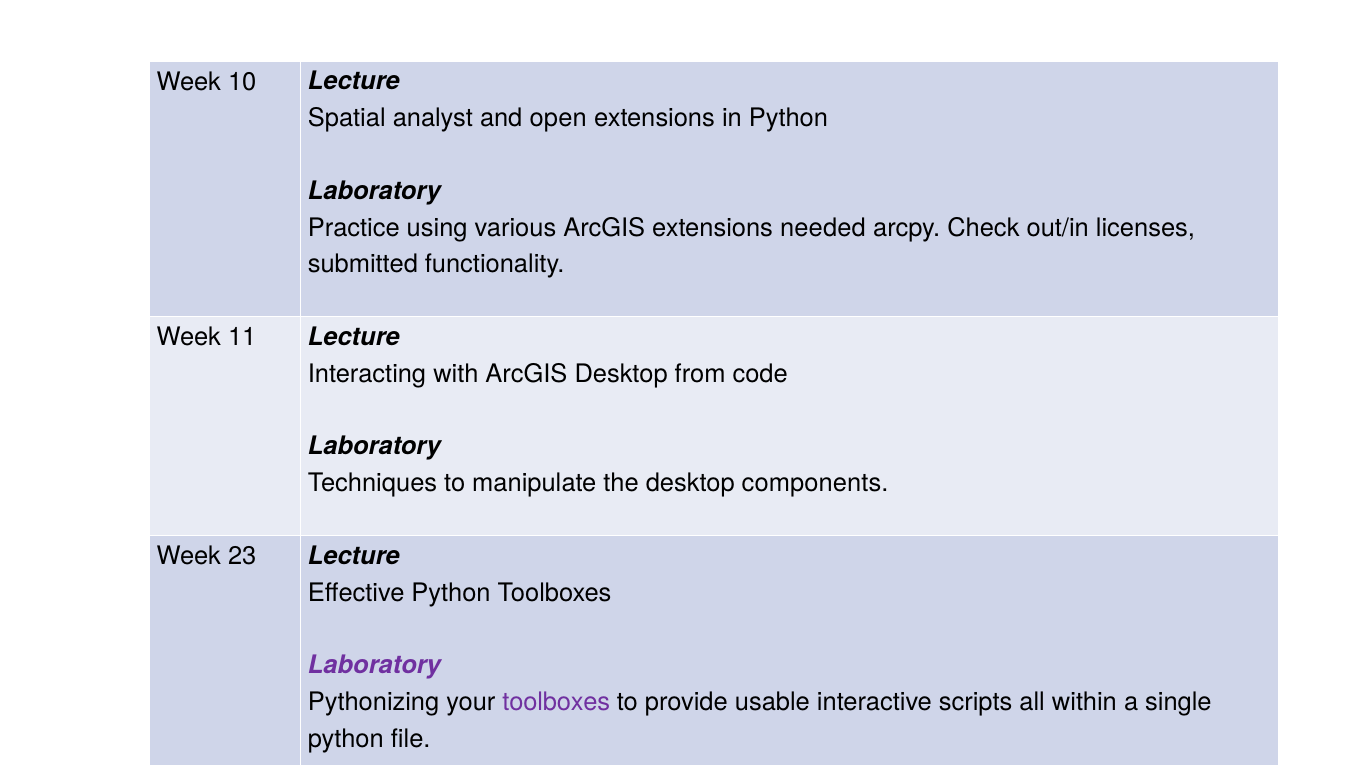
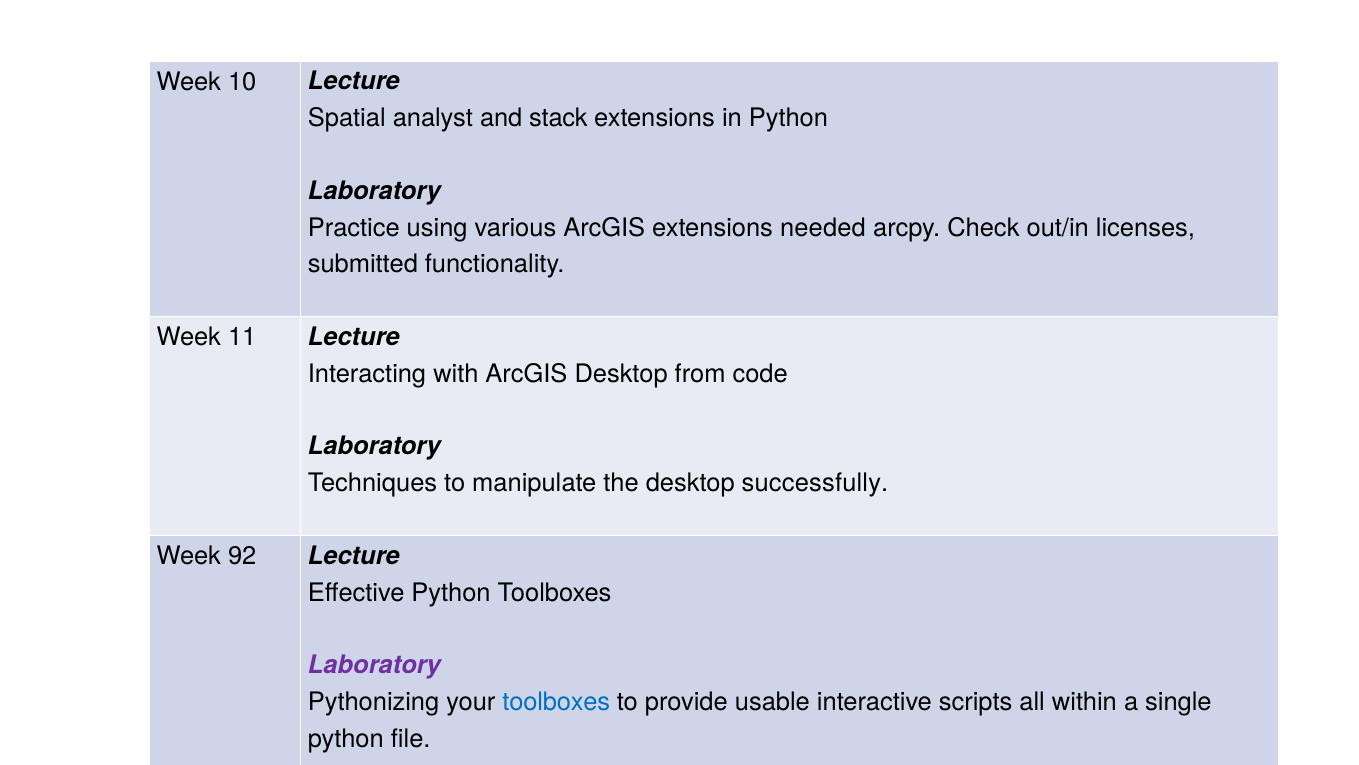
open: open -> stack
components: components -> successfully
23: 23 -> 92
toolboxes at (556, 702) colour: purple -> blue
